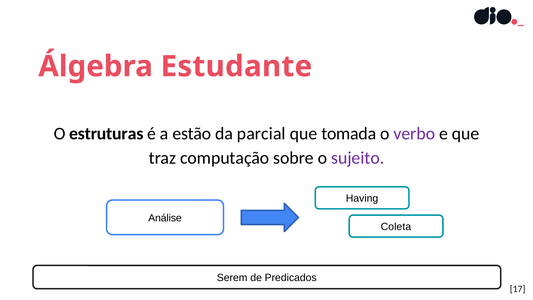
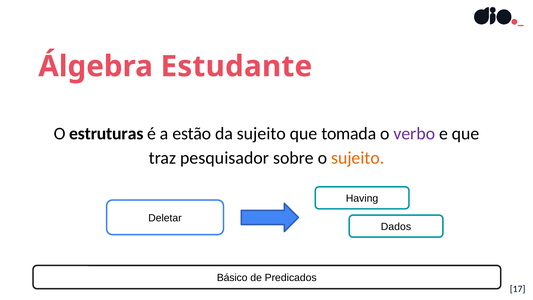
da parcial: parcial -> sujeito
computação: computação -> pesquisador
sujeito at (358, 158) colour: purple -> orange
Análise: Análise -> Deletar
Coleta: Coleta -> Dados
Serem: Serem -> Básico
